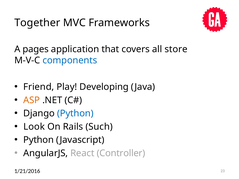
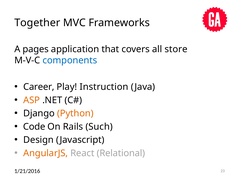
Friend: Friend -> Career
Developing: Developing -> Instruction
Python at (75, 114) colour: blue -> orange
Look: Look -> Code
Python at (39, 140): Python -> Design
AngularJS colour: black -> orange
Controller: Controller -> Relational
